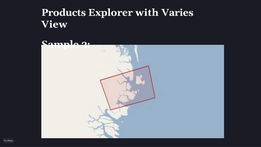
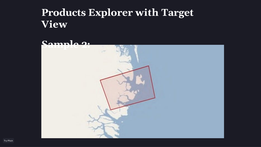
Varies: Varies -> Target
